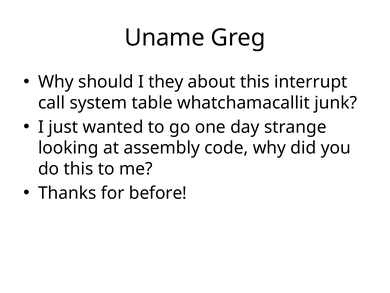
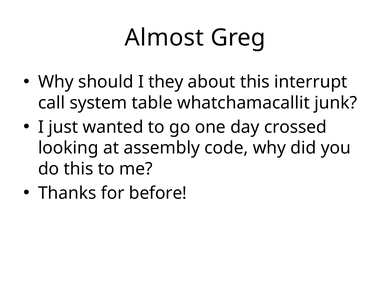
Uname: Uname -> Almost
strange: strange -> crossed
